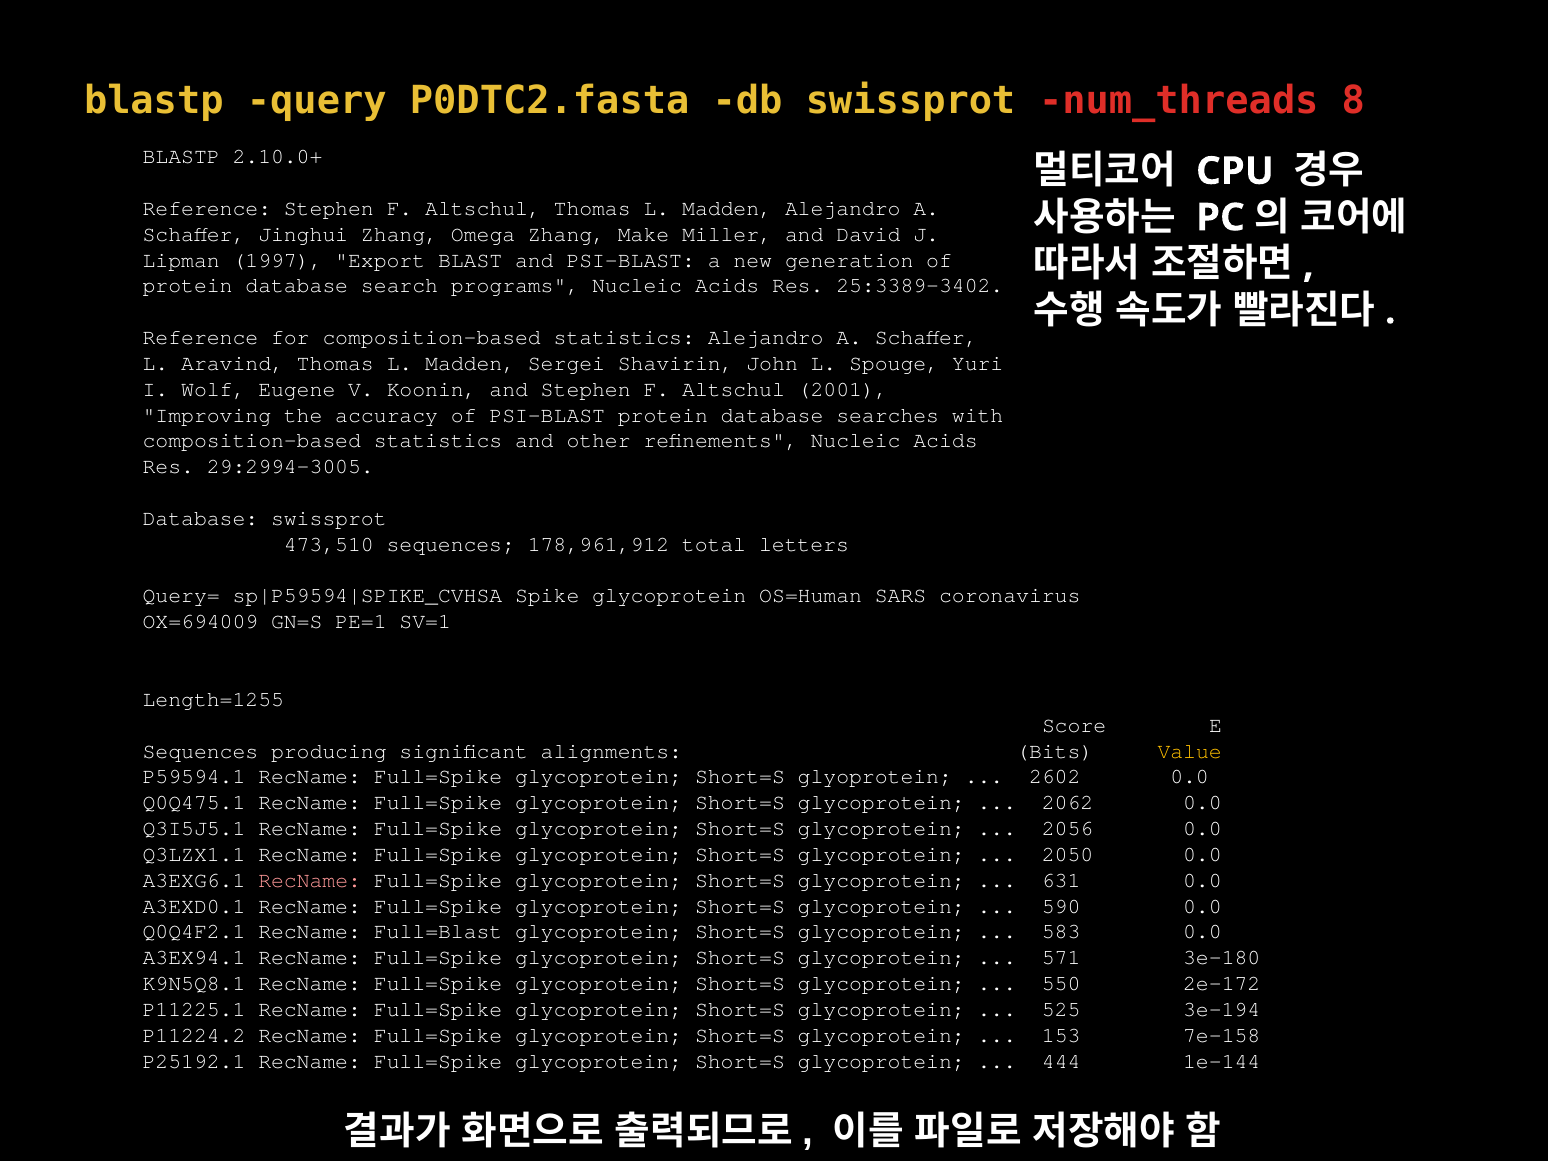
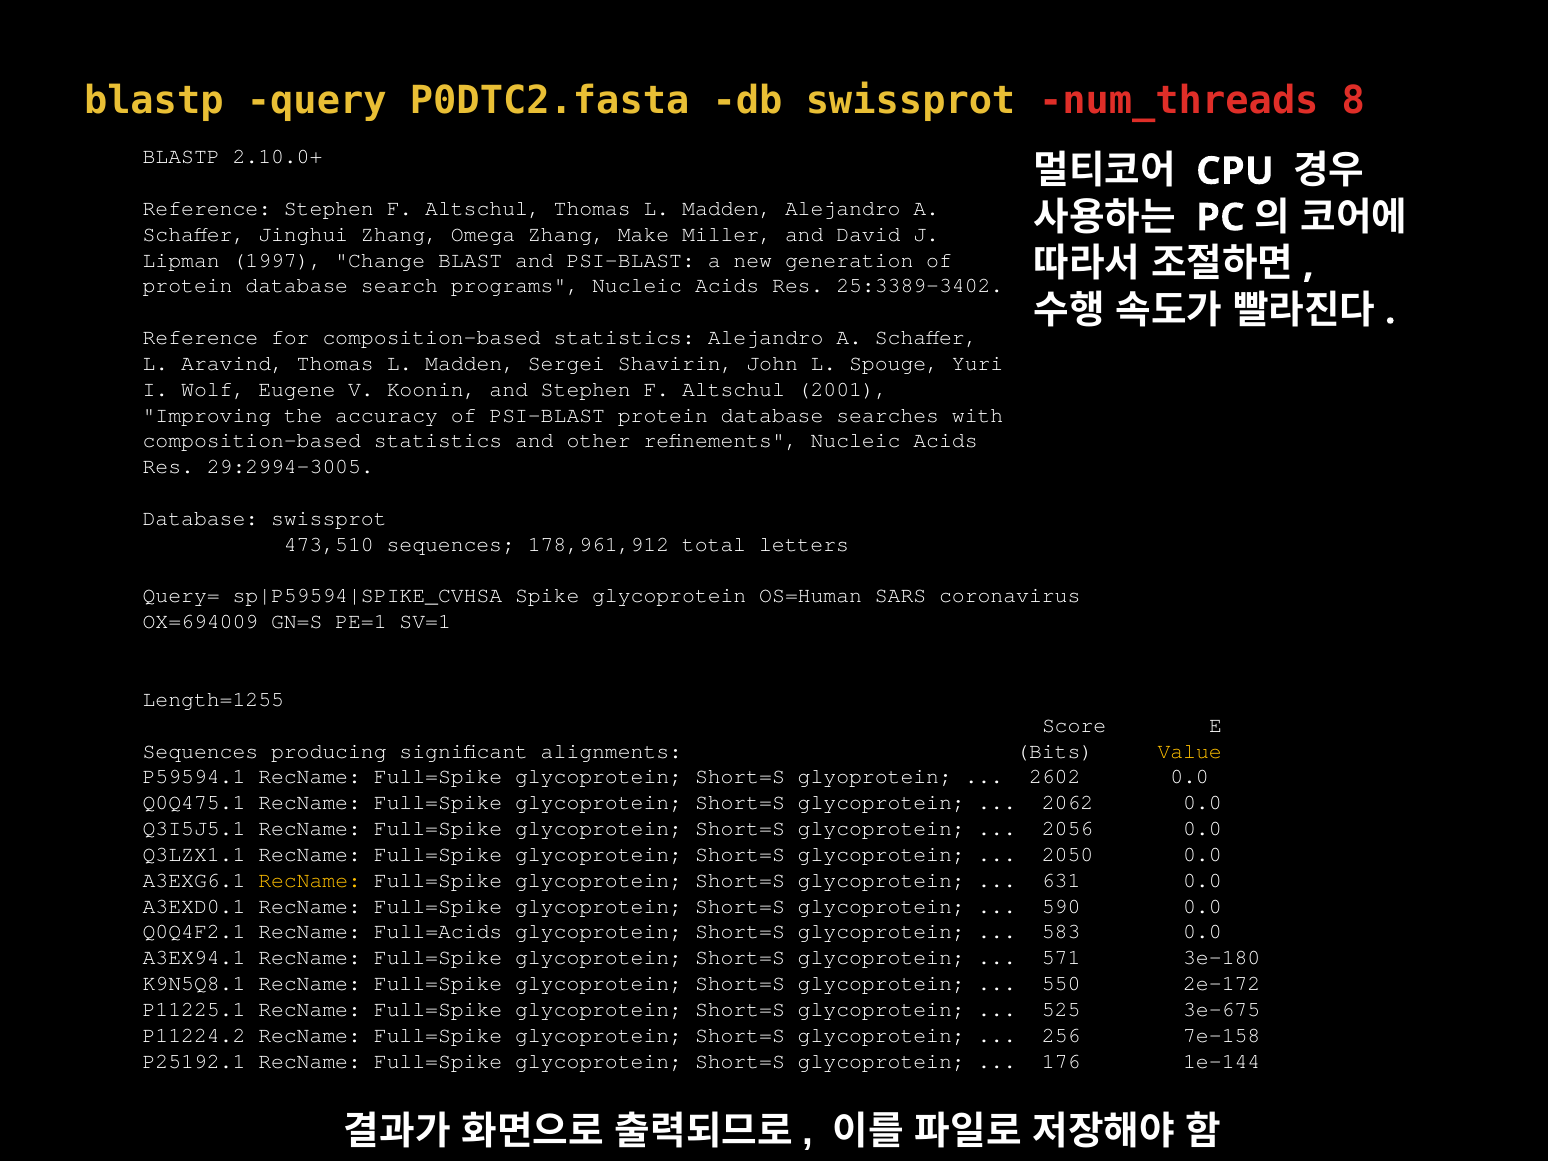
Export: Export -> Change
RecName at (310, 880) colour: pink -> yellow
Full=Blast: Full=Blast -> Full=Acids
3e-194: 3e-194 -> 3e-675
153: 153 -> 256
444: 444 -> 176
